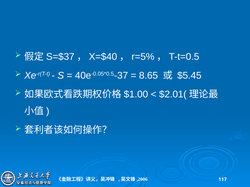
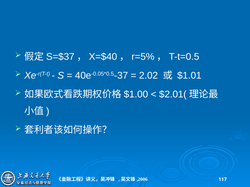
8.65: 8.65 -> 2.02
$5.45: $5.45 -> $1.01
